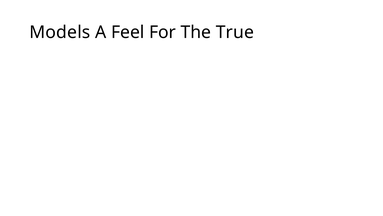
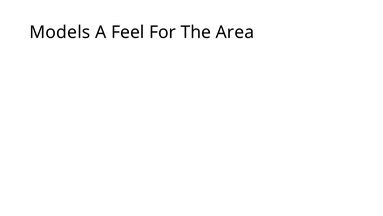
True: True -> Area
